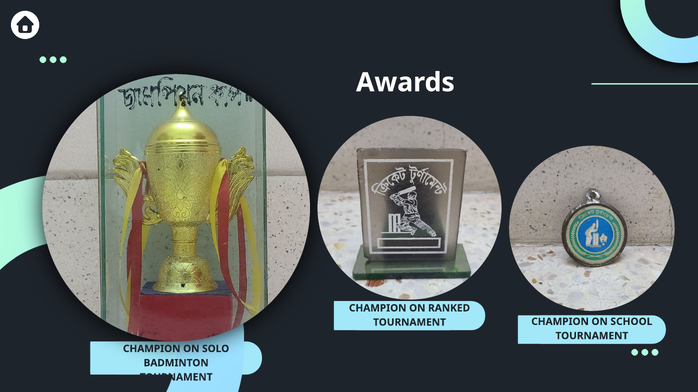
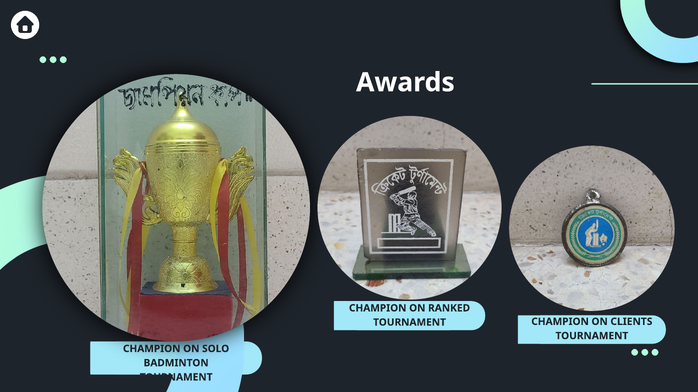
SCHOOL: SCHOOL -> CLIENTS
